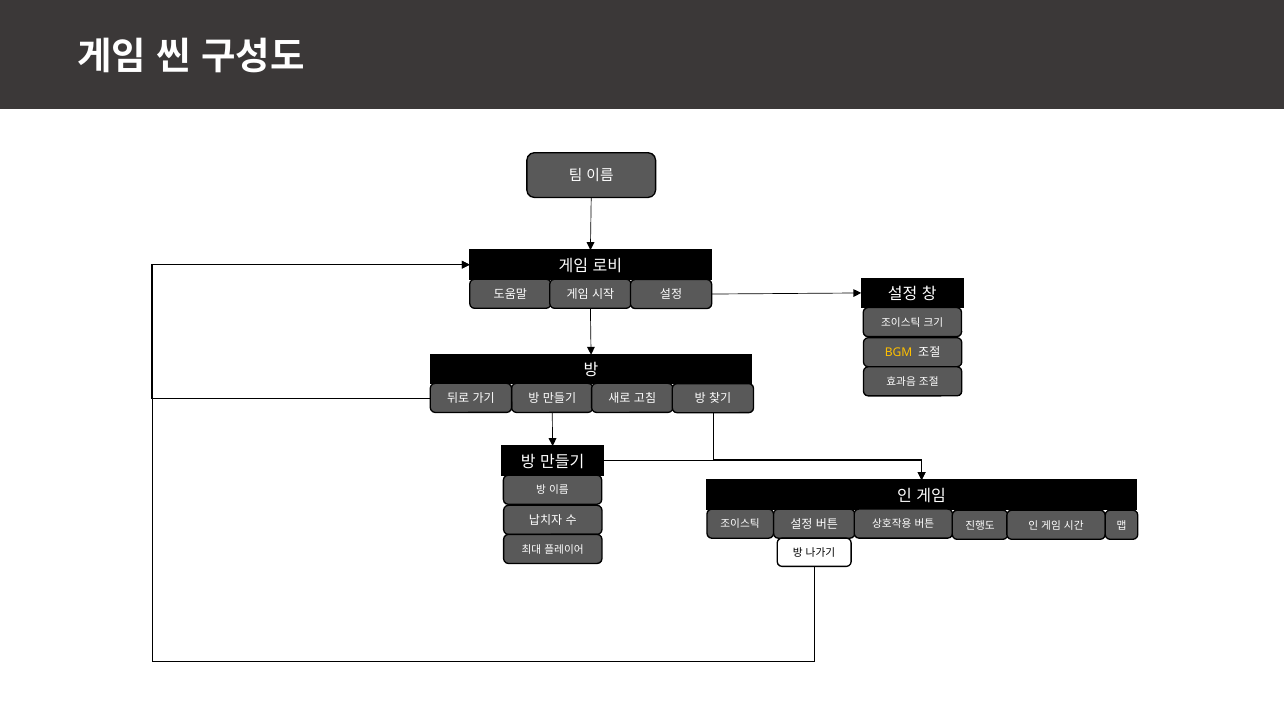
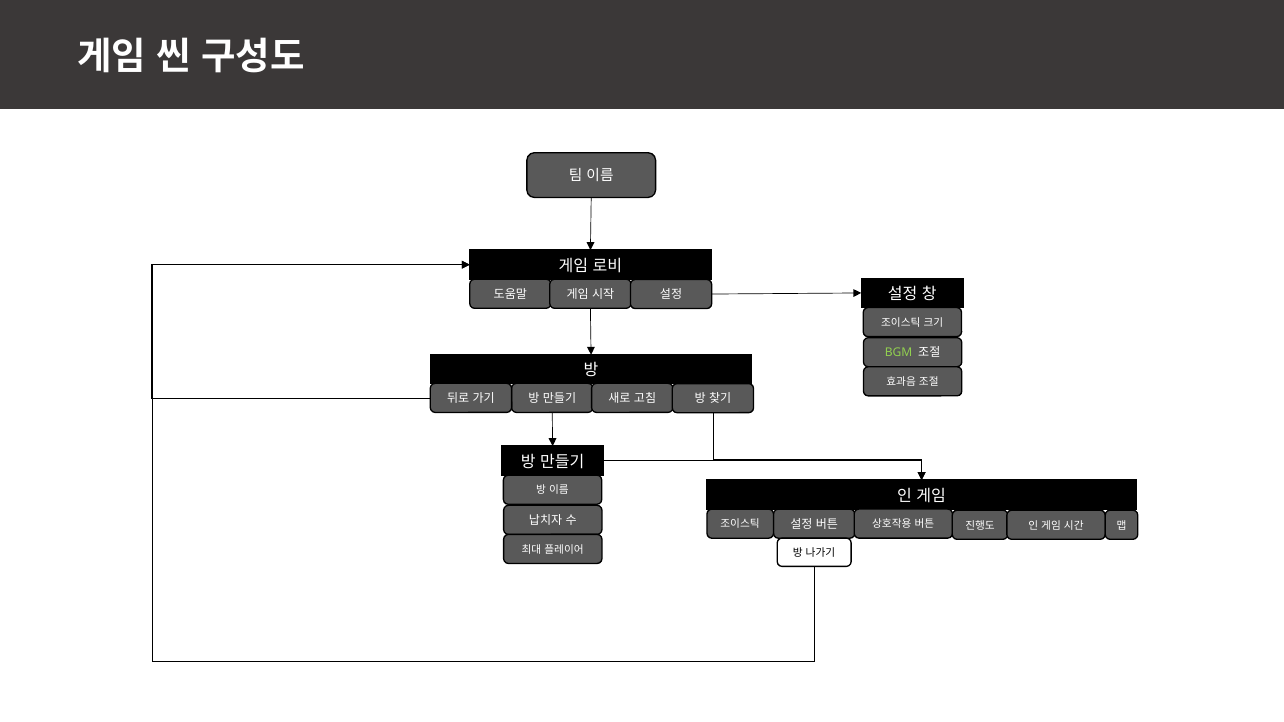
BGM colour: yellow -> light green
